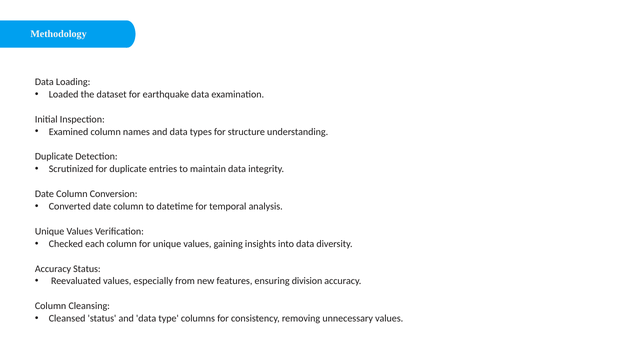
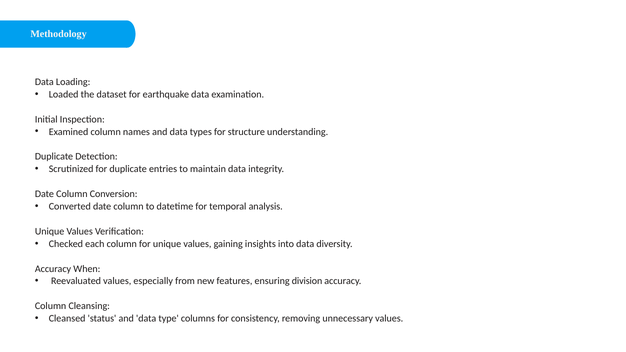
Accuracy Status: Status -> When
